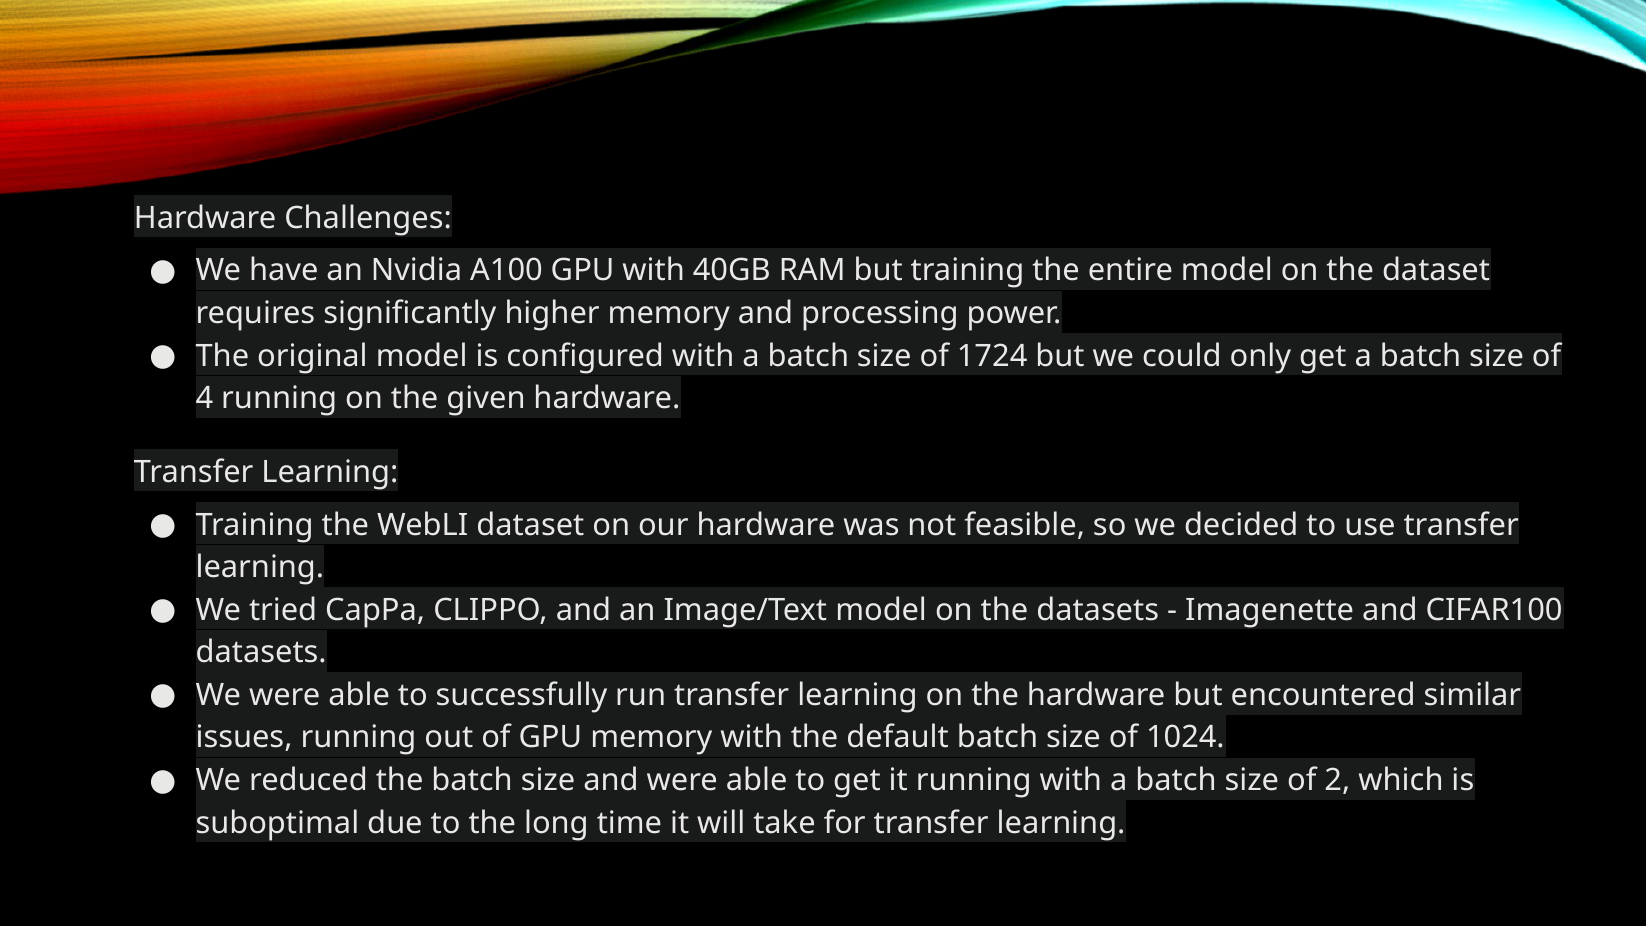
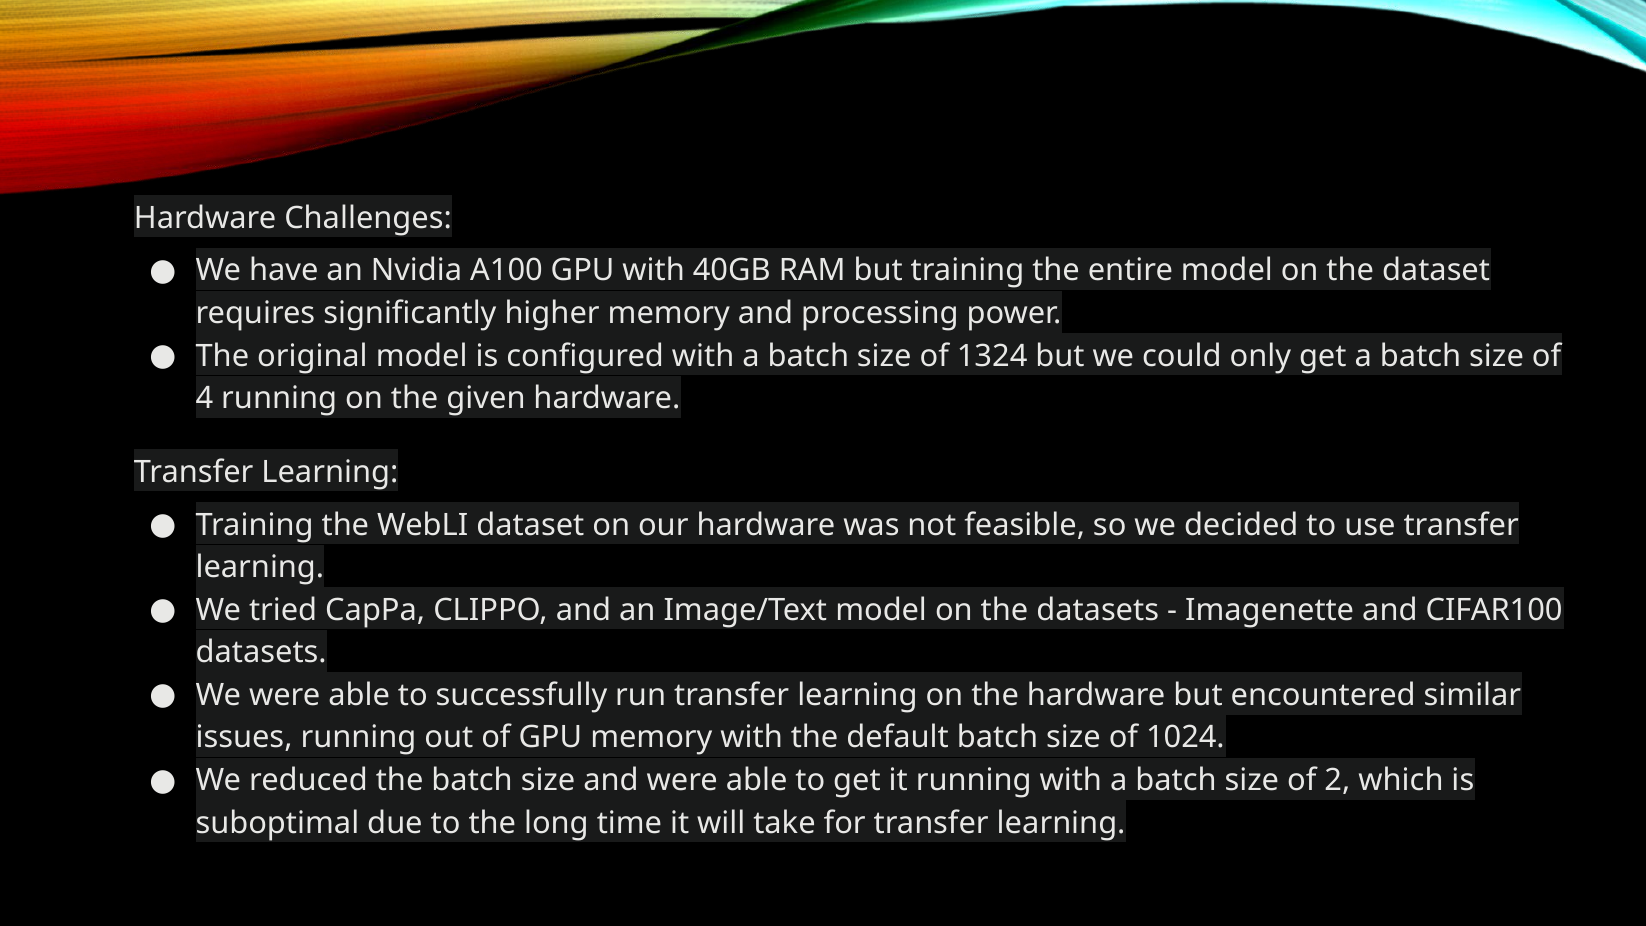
1724: 1724 -> 1324
